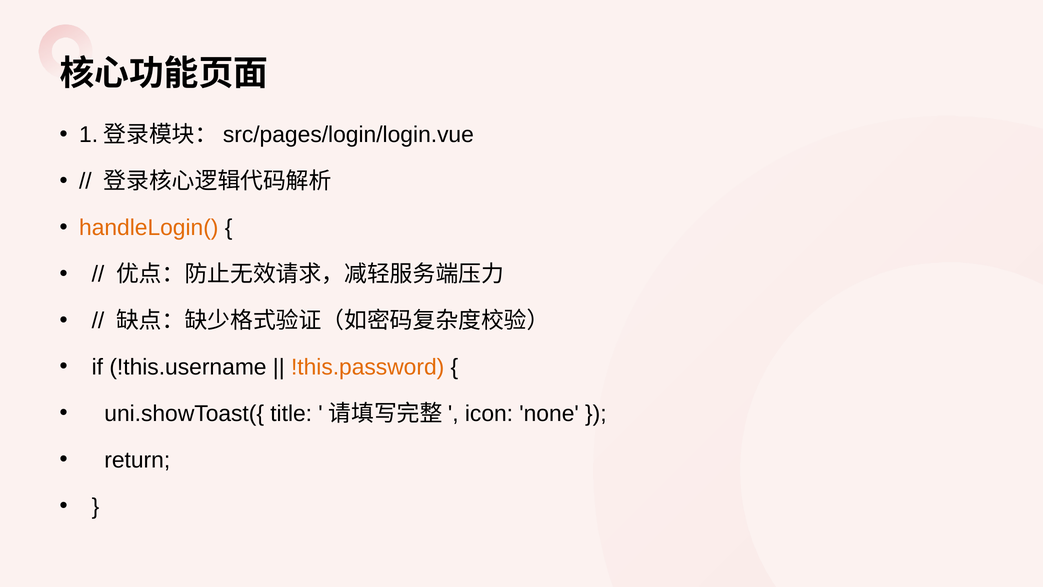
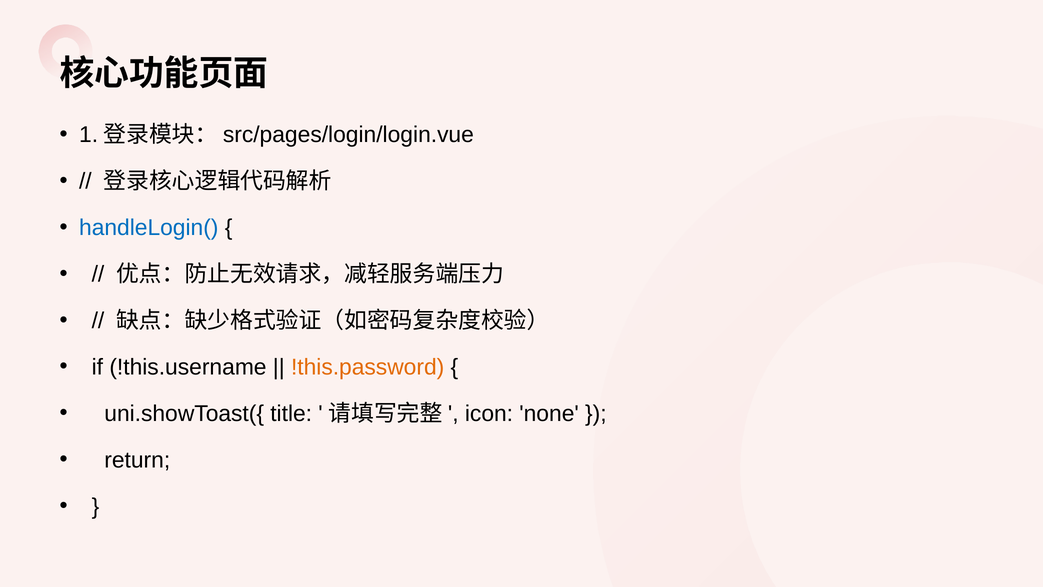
handleLogin( colour: orange -> blue
